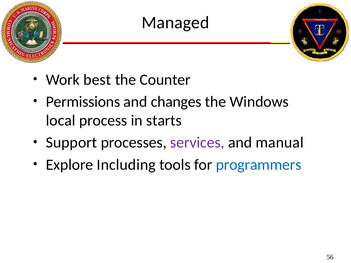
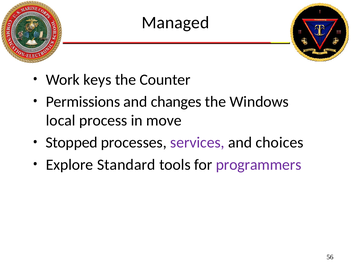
best: best -> keys
starts: starts -> move
Support: Support -> Stopped
manual: manual -> choices
Including: Including -> Standard
programmers colour: blue -> purple
